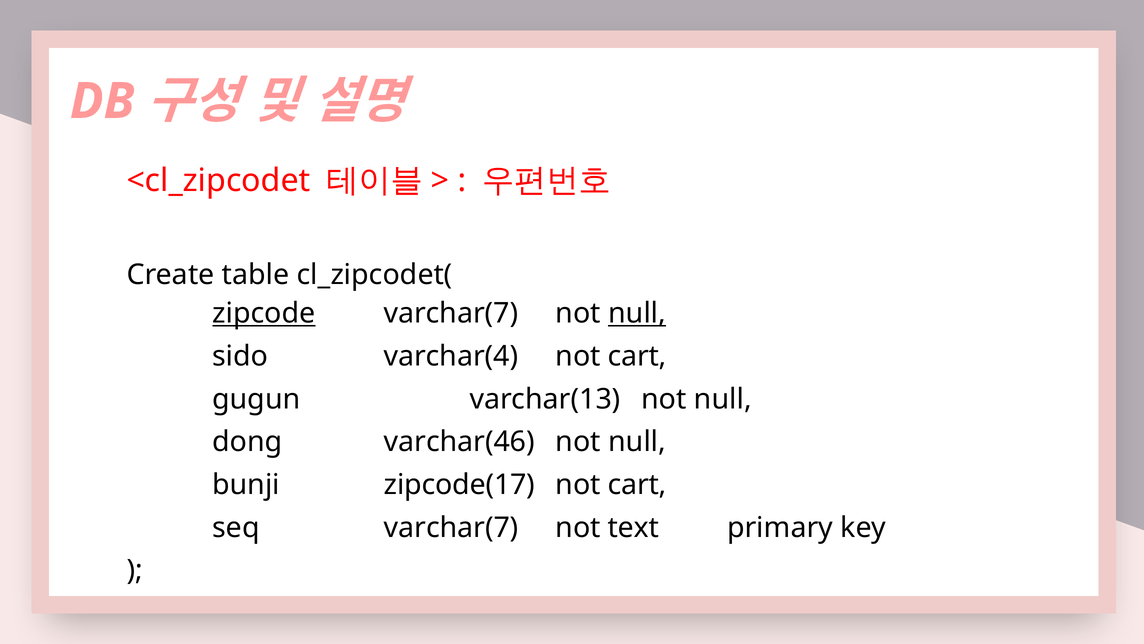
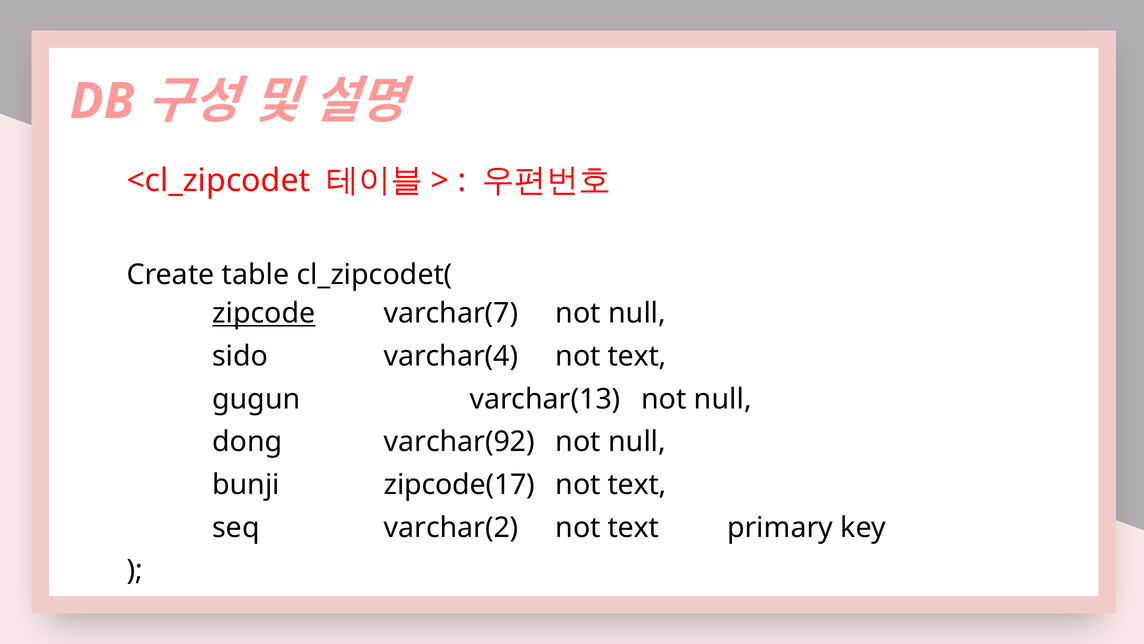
null at (637, 313) underline: present -> none
varchar(4 not cart: cart -> text
varchar(46: varchar(46 -> varchar(92
cart at (637, 484): cart -> text
seq varchar(7: varchar(7 -> varchar(2
